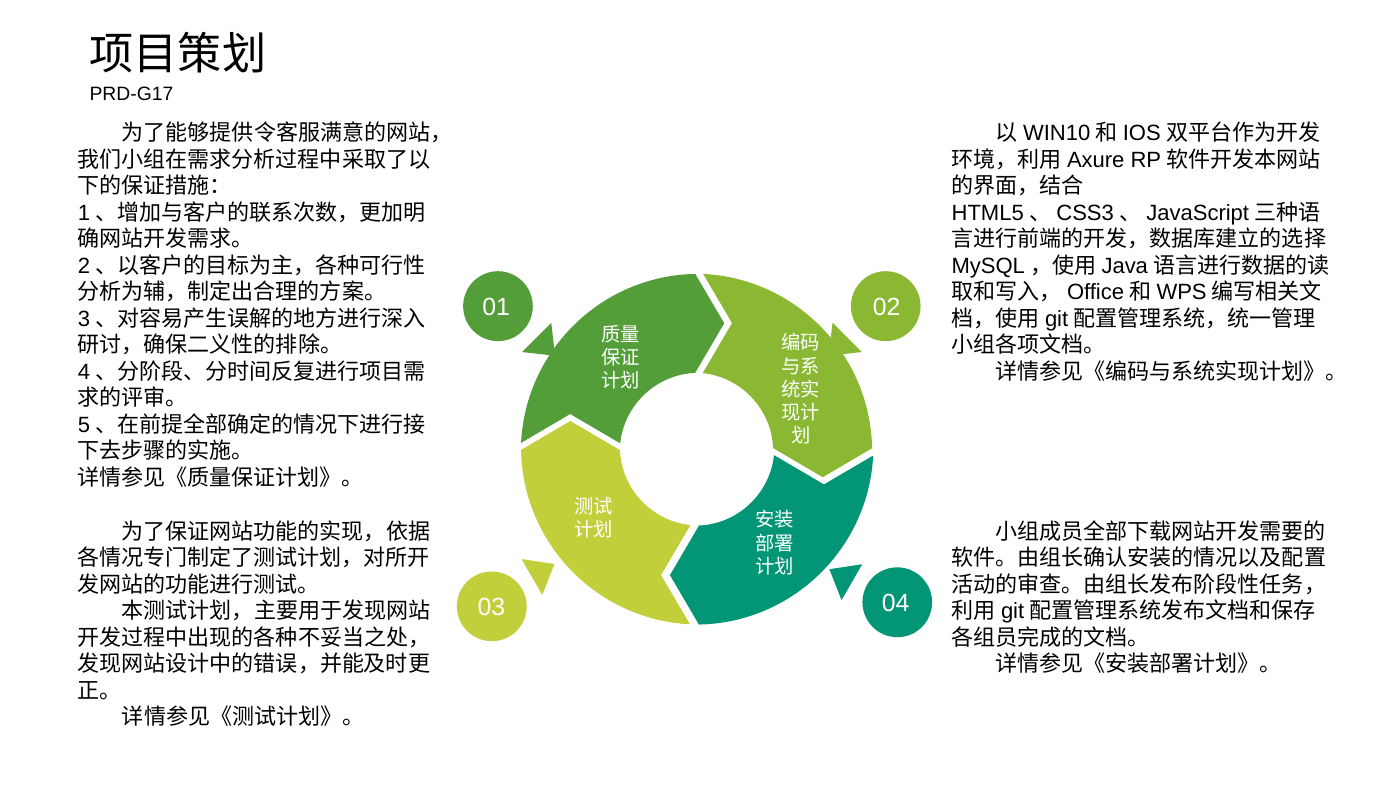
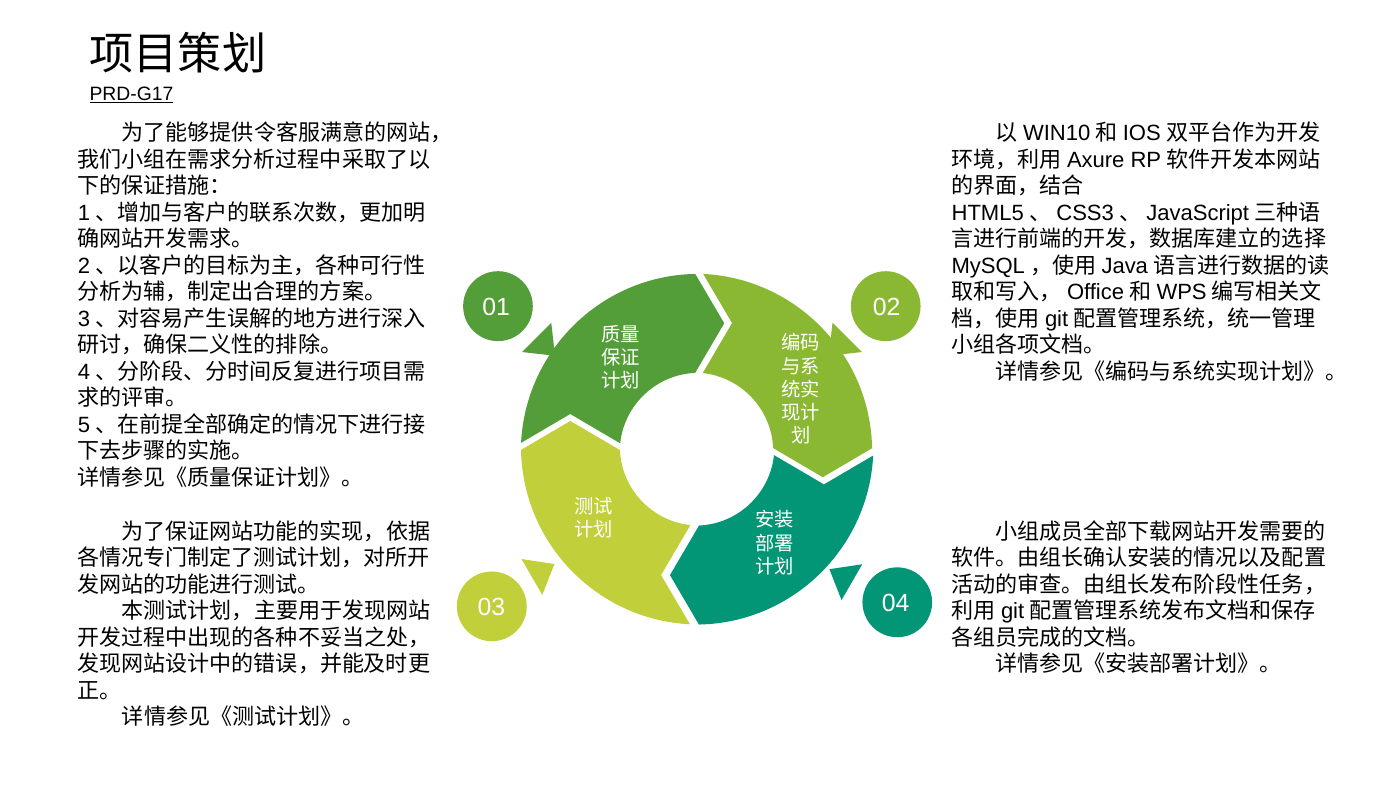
PRD-G17 underline: none -> present
